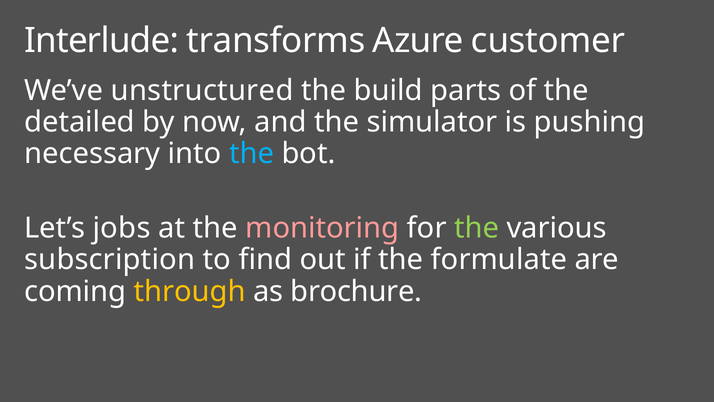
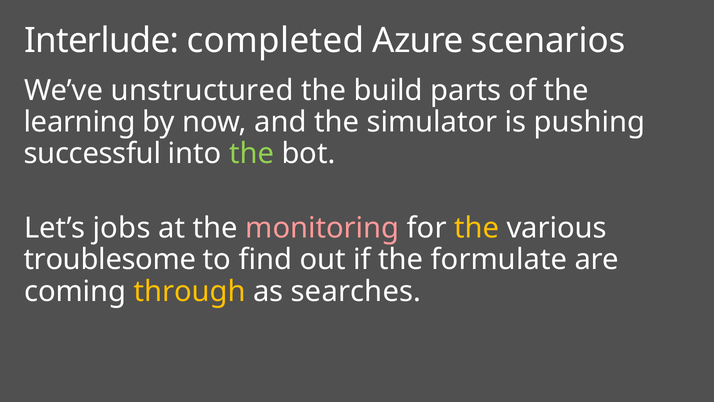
transforms: transforms -> completed
customer: customer -> scenarios
detailed: detailed -> learning
necessary: necessary -> successful
the at (252, 153) colour: light blue -> light green
the at (477, 228) colour: light green -> yellow
subscription: subscription -> troublesome
brochure: brochure -> searches
